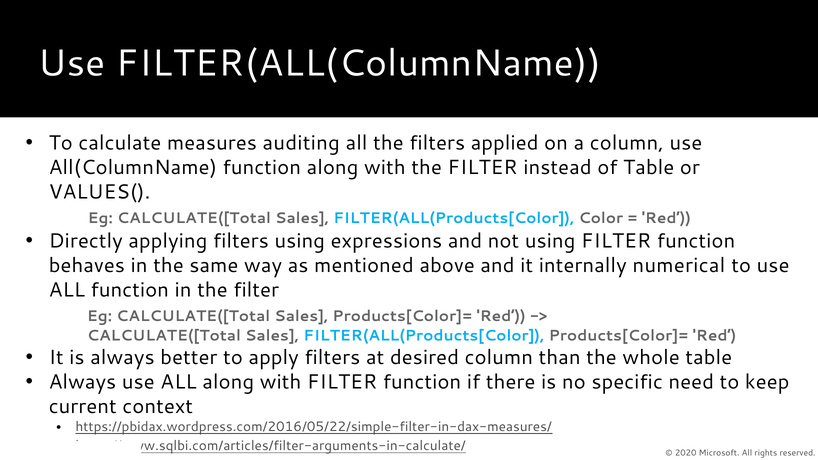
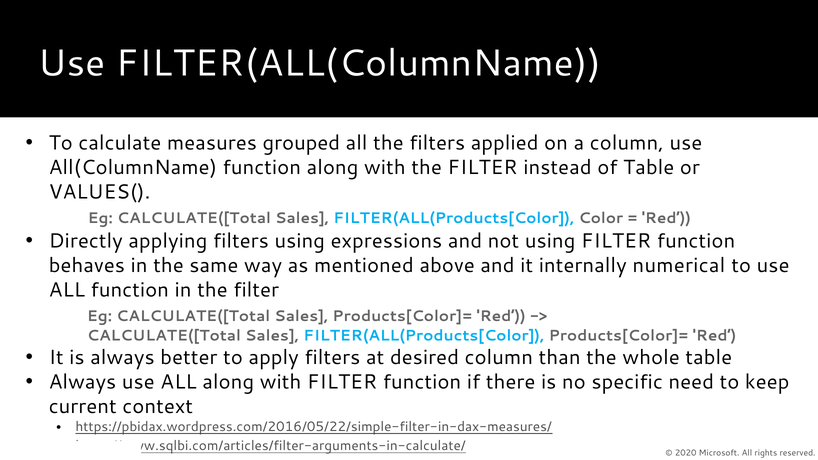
auditing: auditing -> grouped
